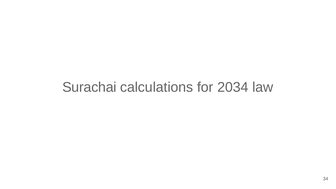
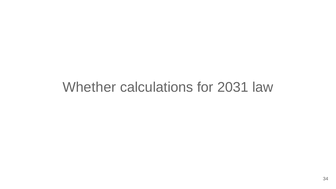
Surachai: Surachai -> Whether
2034: 2034 -> 2031
